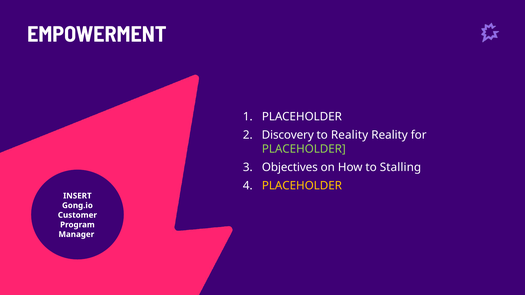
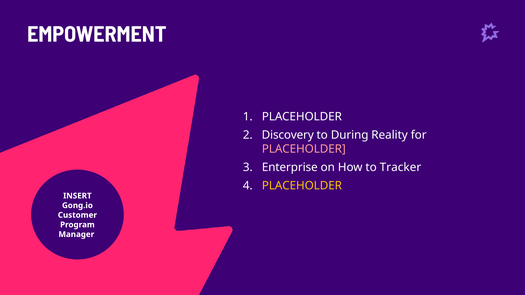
to Reality: Reality -> During
PLACEHOLDER at (304, 149) colour: light green -> pink
Objectives: Objectives -> Enterprise
Stalling: Stalling -> Tracker
